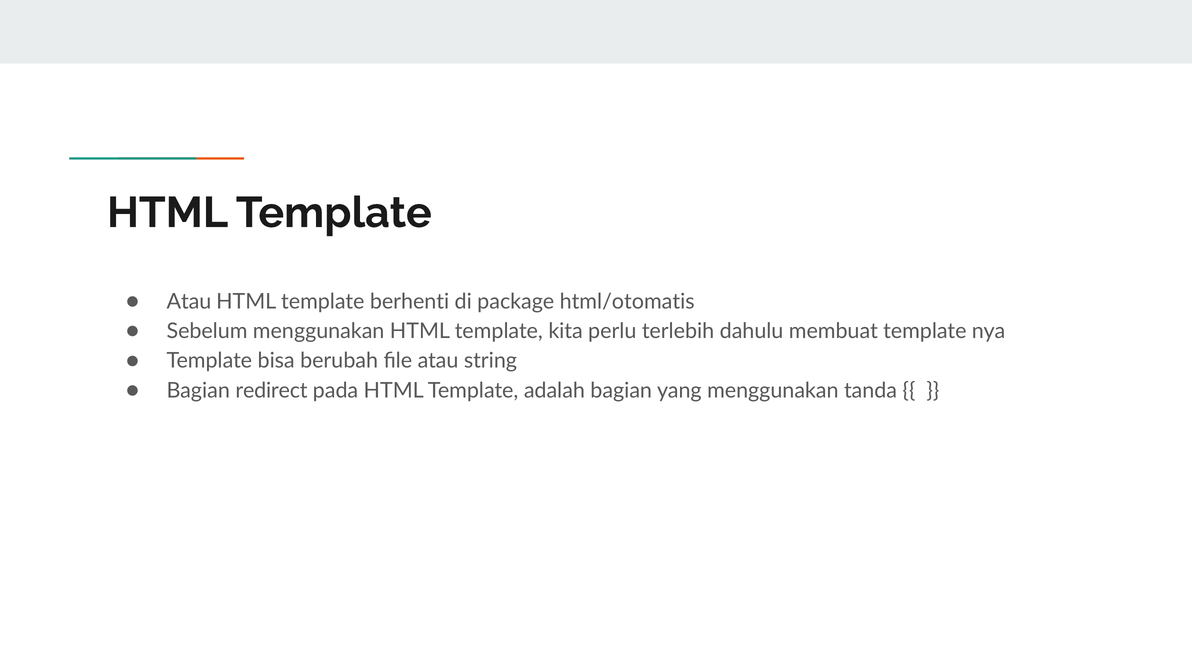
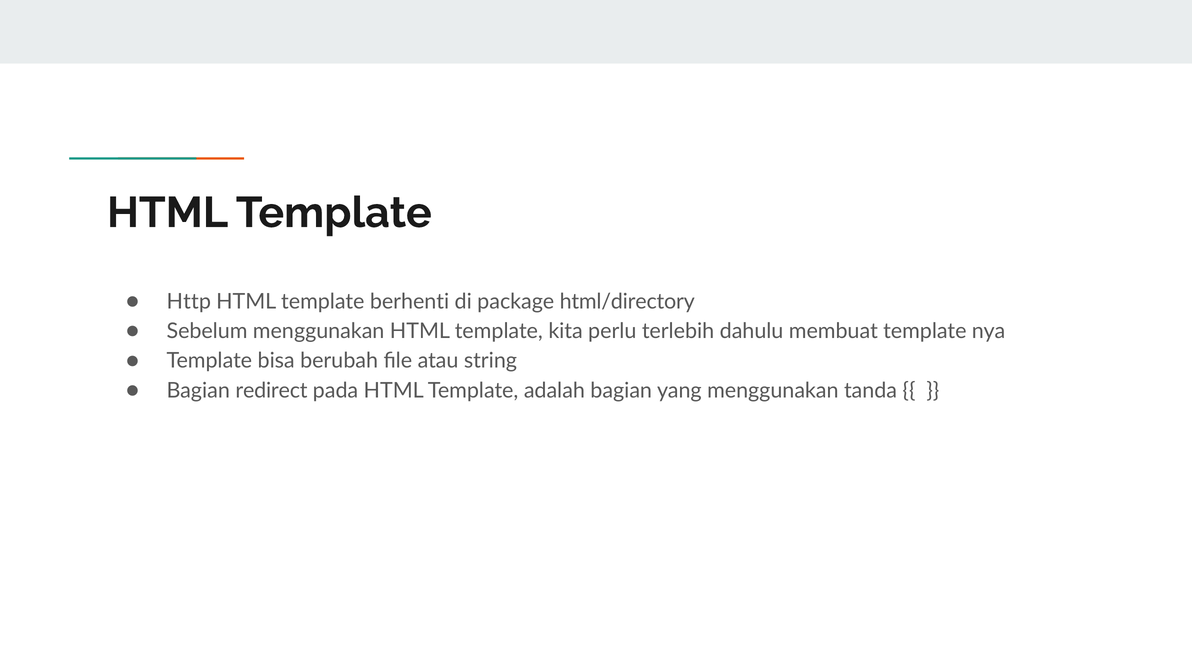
Atau at (189, 301): Atau -> Http
html/otomatis: html/otomatis -> html/directory
